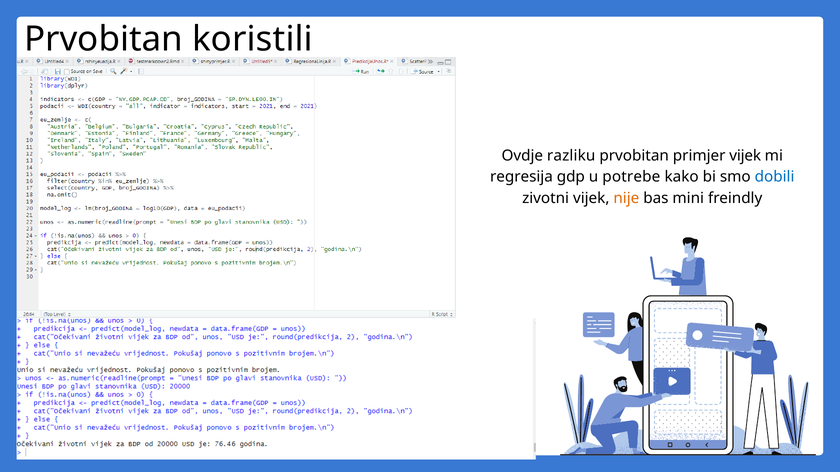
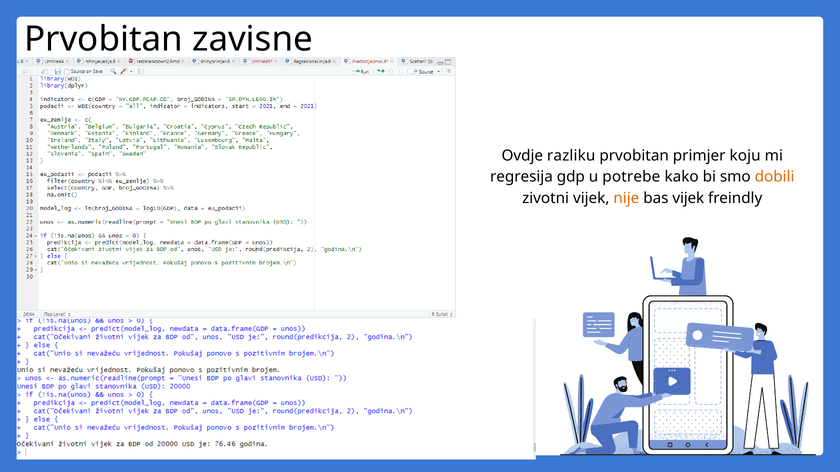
koristili: koristili -> zavisne
primjer vijek: vijek -> koju
dobili colour: blue -> orange
bas mini: mini -> vijek
